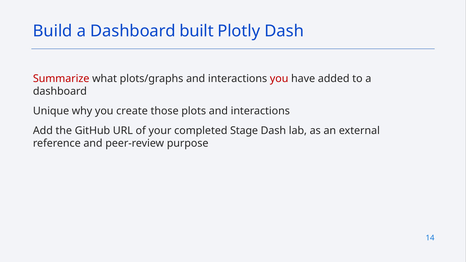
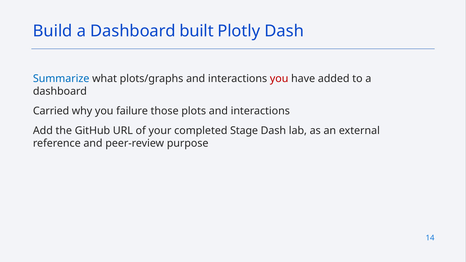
Summarize colour: red -> blue
Unique: Unique -> Carried
create: create -> failure
